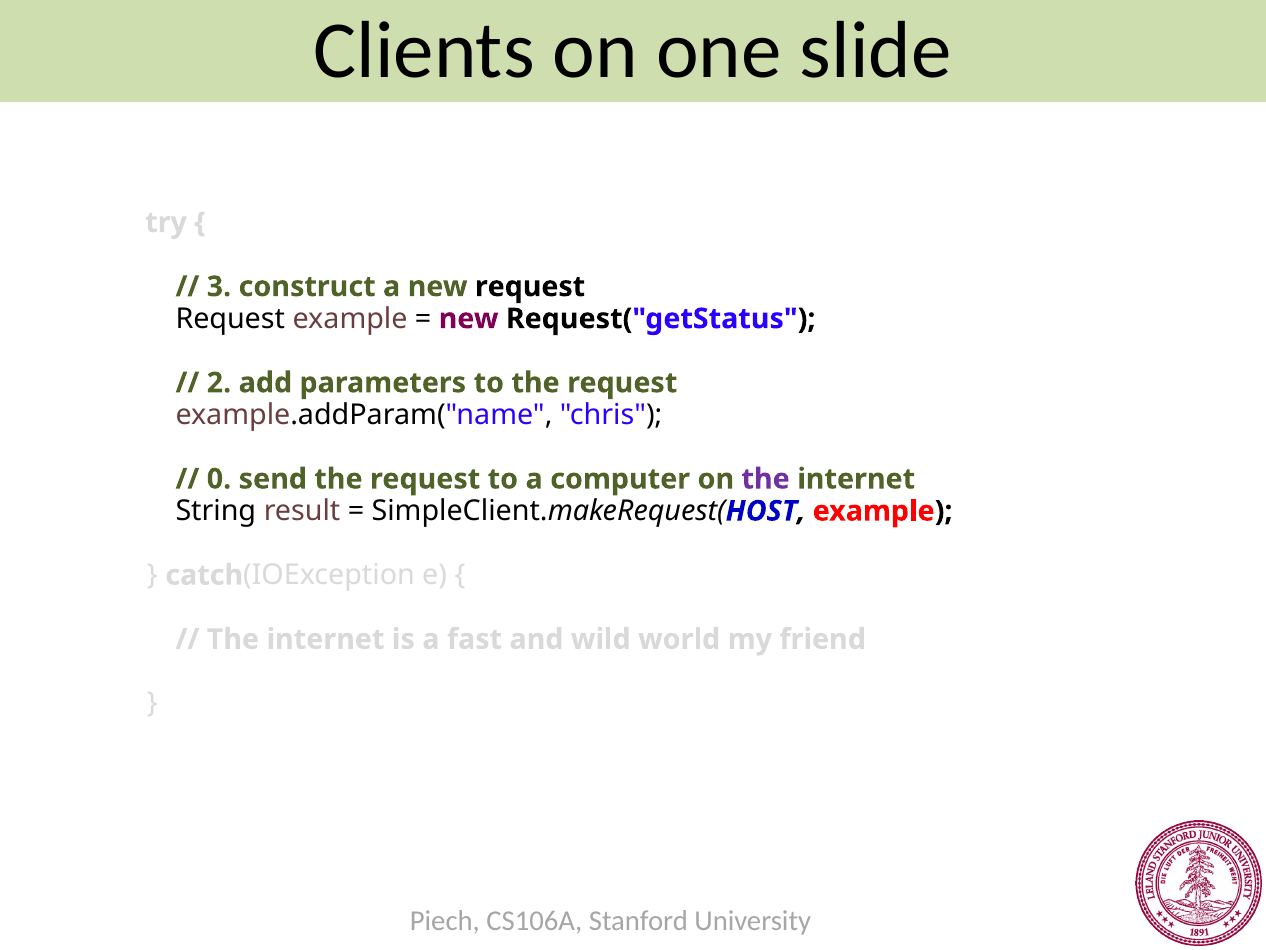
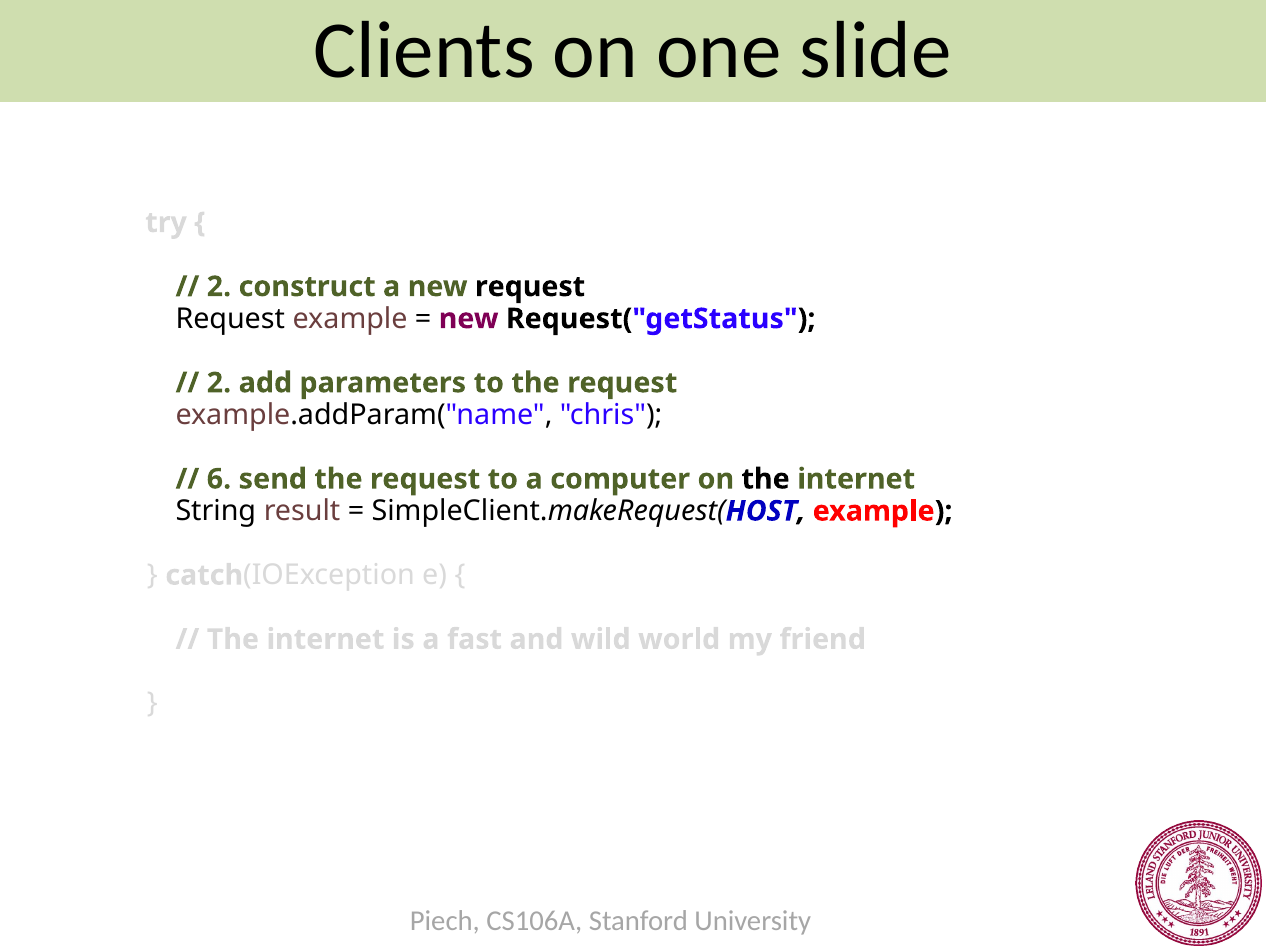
3 at (219, 286): 3 -> 2
0: 0 -> 6
the at (766, 479) colour: purple -> black
